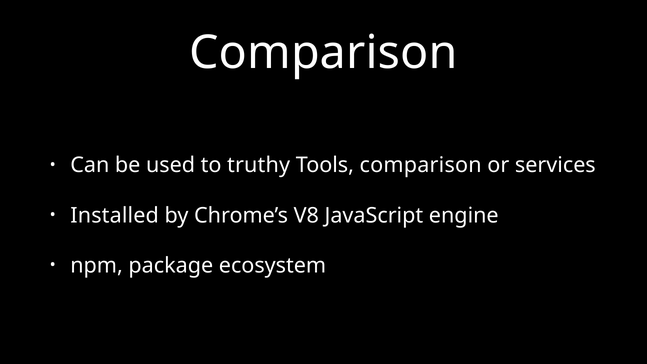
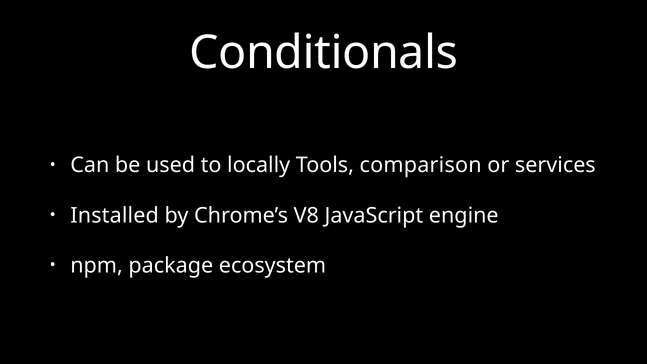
Comparison at (323, 53): Comparison -> Conditionals
truthy: truthy -> locally
